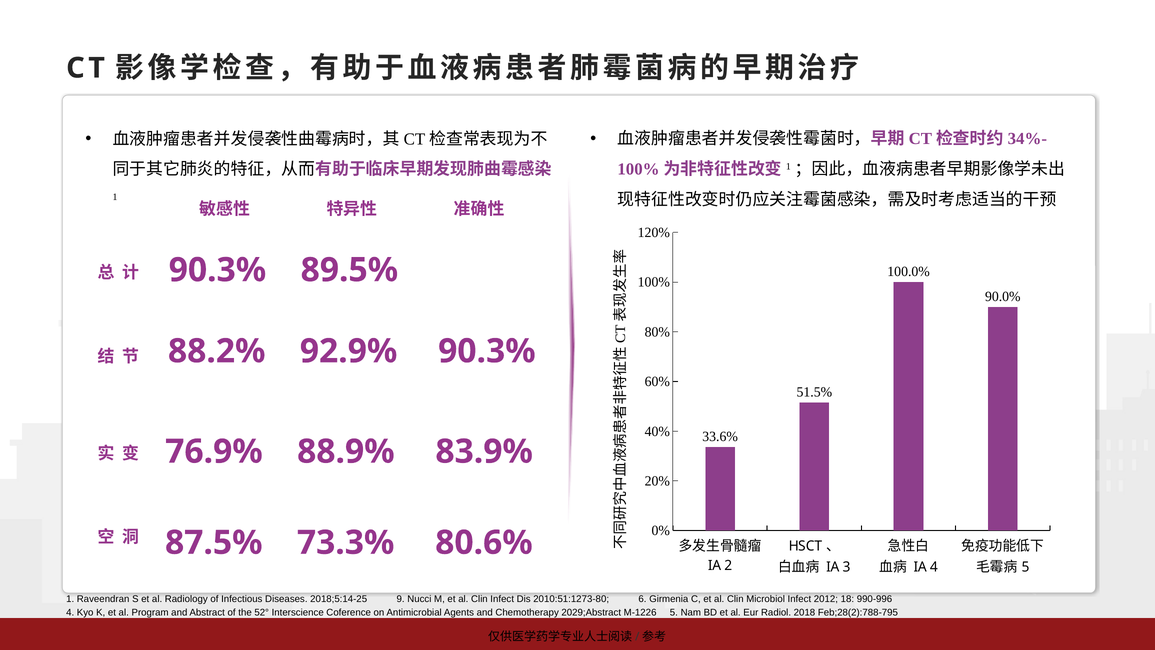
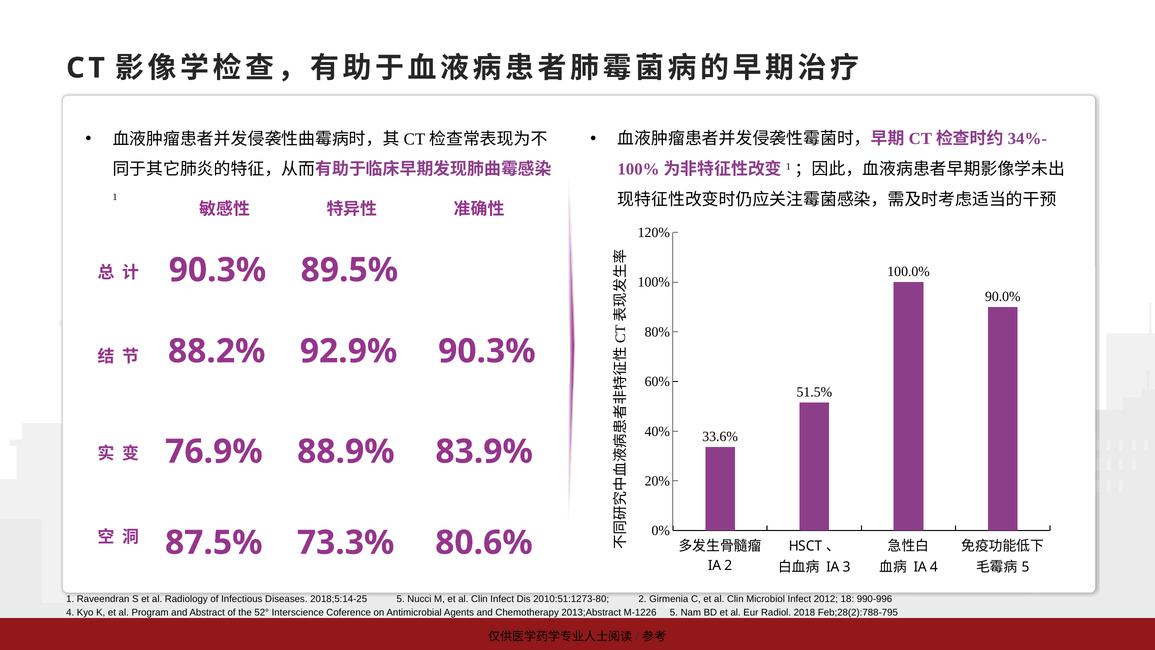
2018;5:14-25 9: 9 -> 5
2010:51:1273-80 6: 6 -> 2
2029;Abstract: 2029;Abstract -> 2013;Abstract
